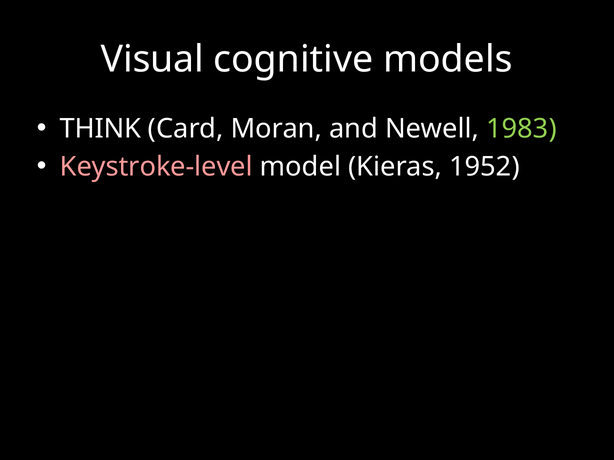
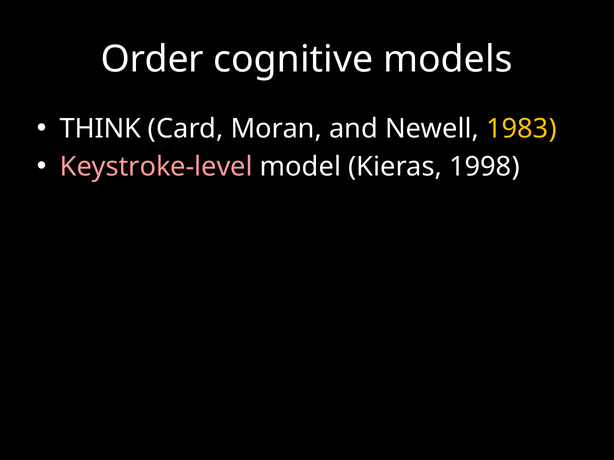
Visual: Visual -> Order
1983 colour: light green -> yellow
1952: 1952 -> 1998
